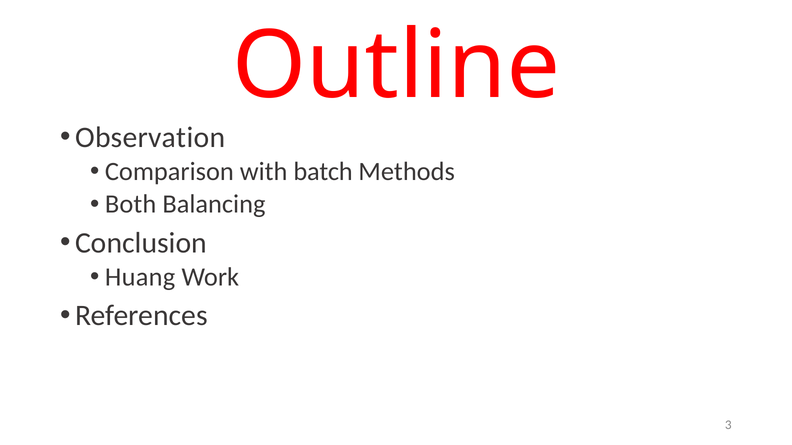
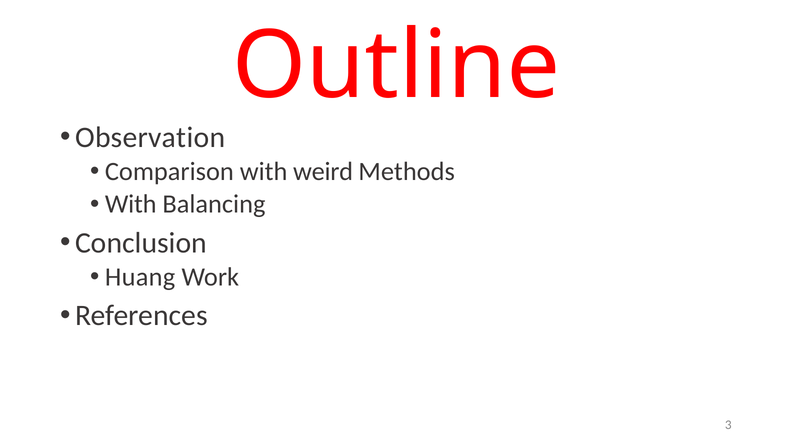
batch: batch -> weird
Both at (131, 205): Both -> With
